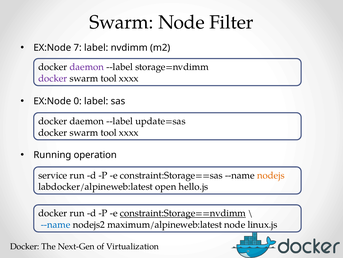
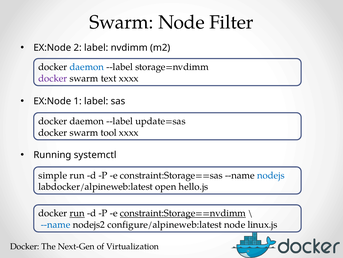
7: 7 -> 2
daemon at (87, 67) colour: purple -> blue
tool at (109, 78): tool -> text
0: 0 -> 1
operation: operation -> systemctl
service: service -> simple
nodejs colour: orange -> blue
run at (77, 213) underline: none -> present
maximum/alpineweb:latest: maximum/alpineweb:latest -> configure/alpineweb:latest
